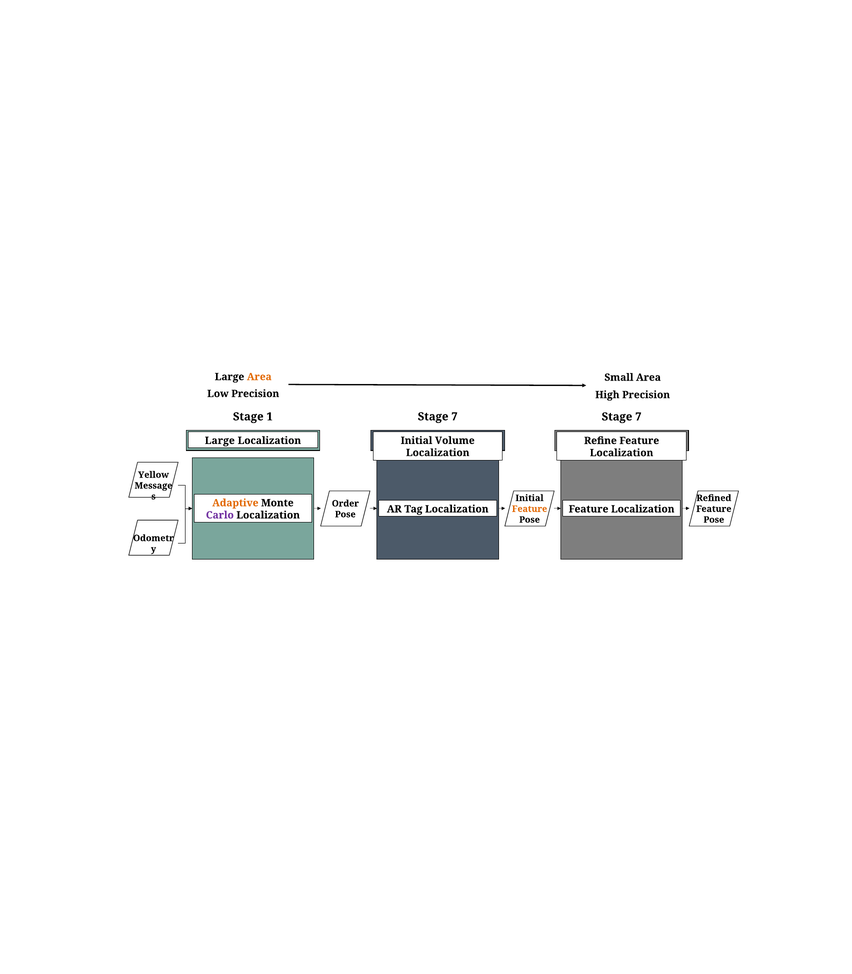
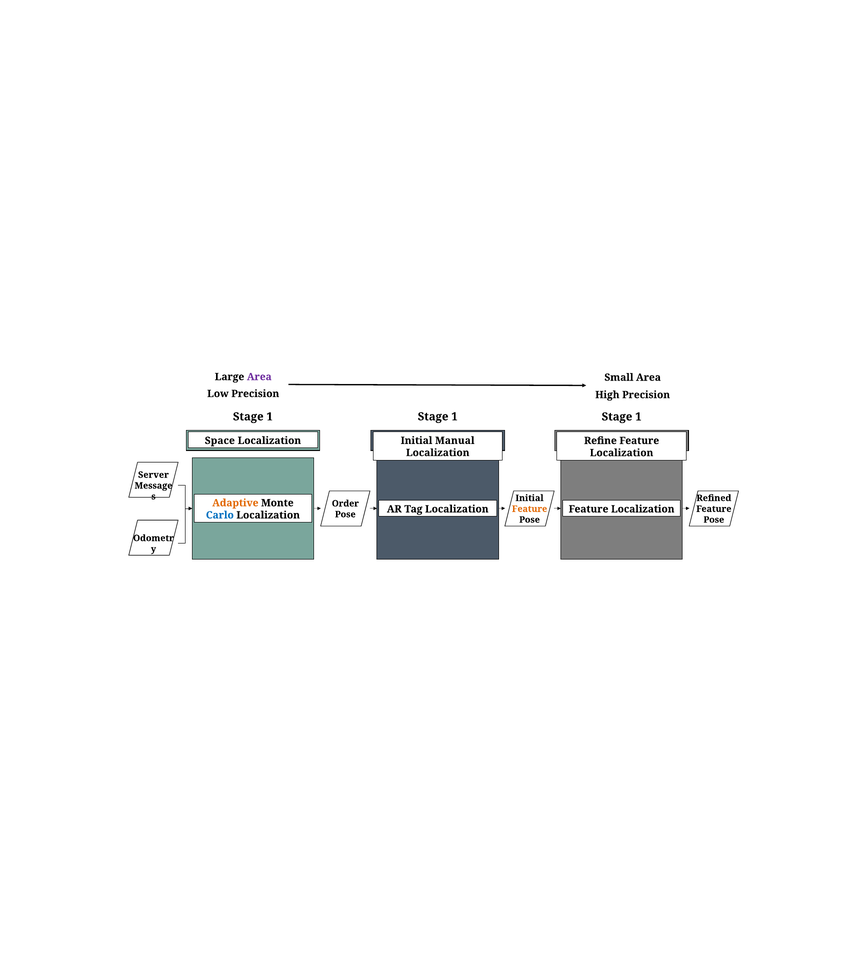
Area at (259, 377) colour: orange -> purple
7 at (454, 416): 7 -> 1
7 at (638, 417): 7 -> 1
Large at (220, 440): Large -> Space
Volume: Volume -> Manual
Yellow: Yellow -> Server
Carlo colour: purple -> blue
